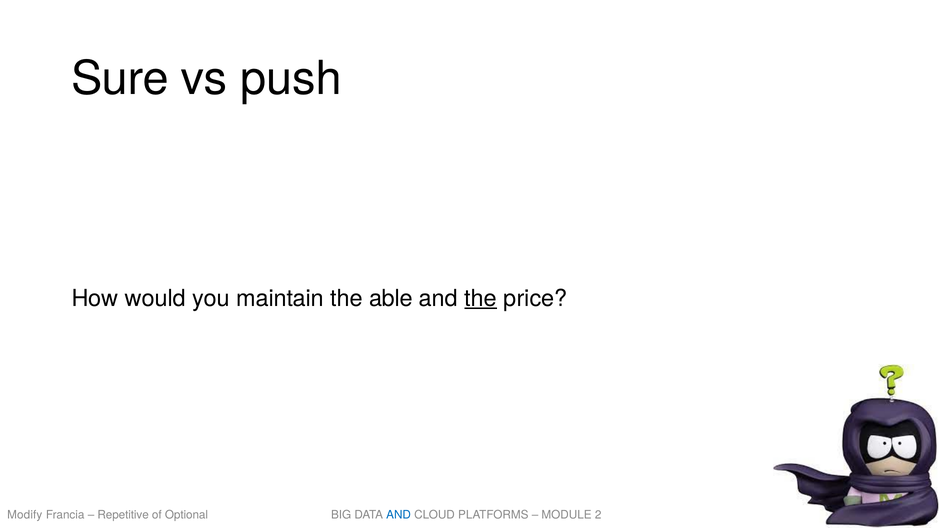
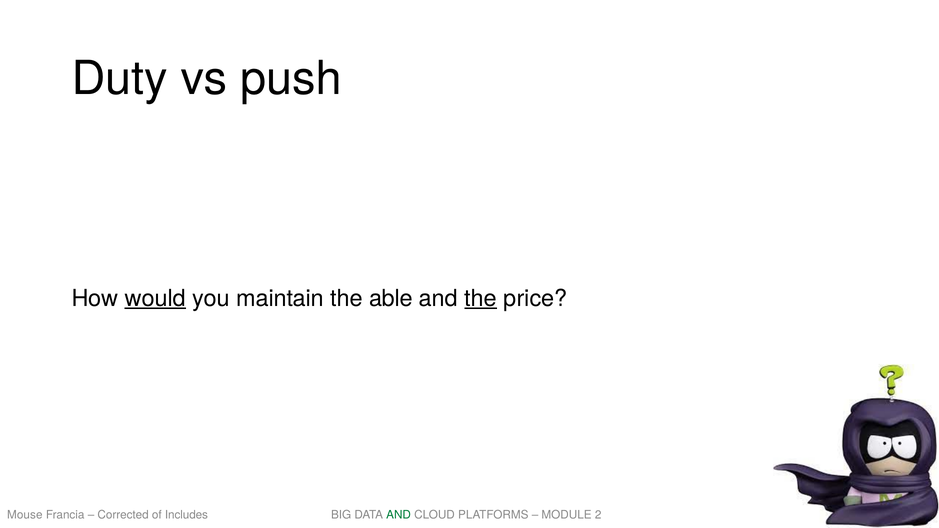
Sure: Sure -> Duty
would underline: none -> present
Modify: Modify -> Mouse
Repetitive: Repetitive -> Corrected
Optional: Optional -> Includes
AND at (399, 515) colour: blue -> green
